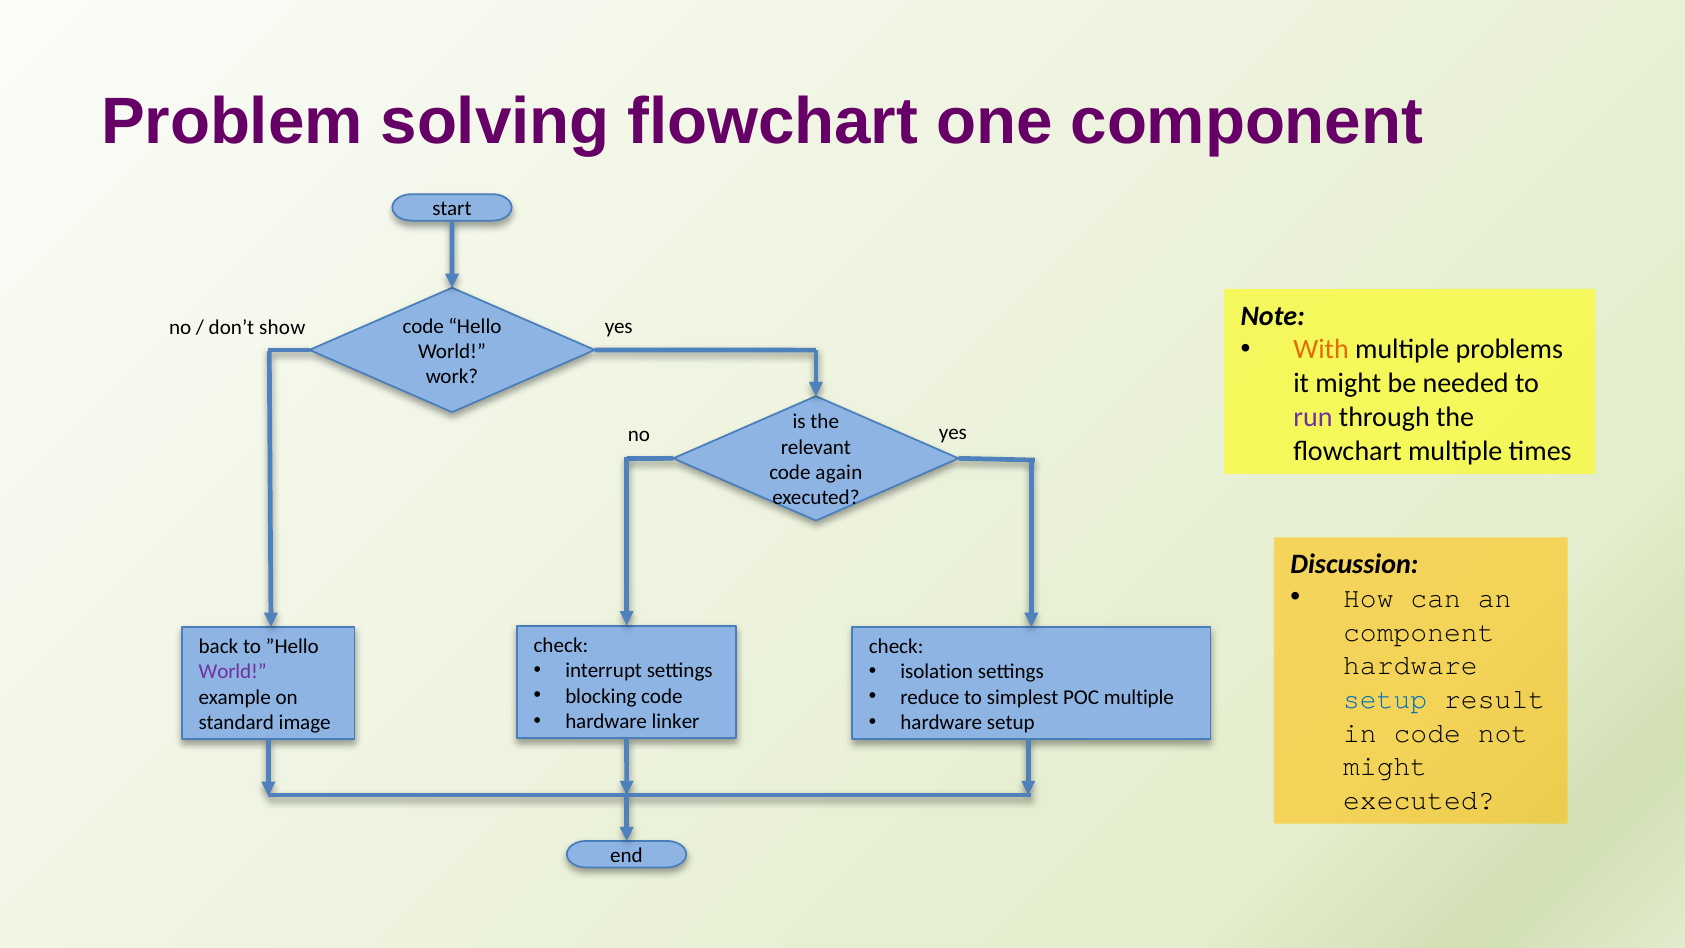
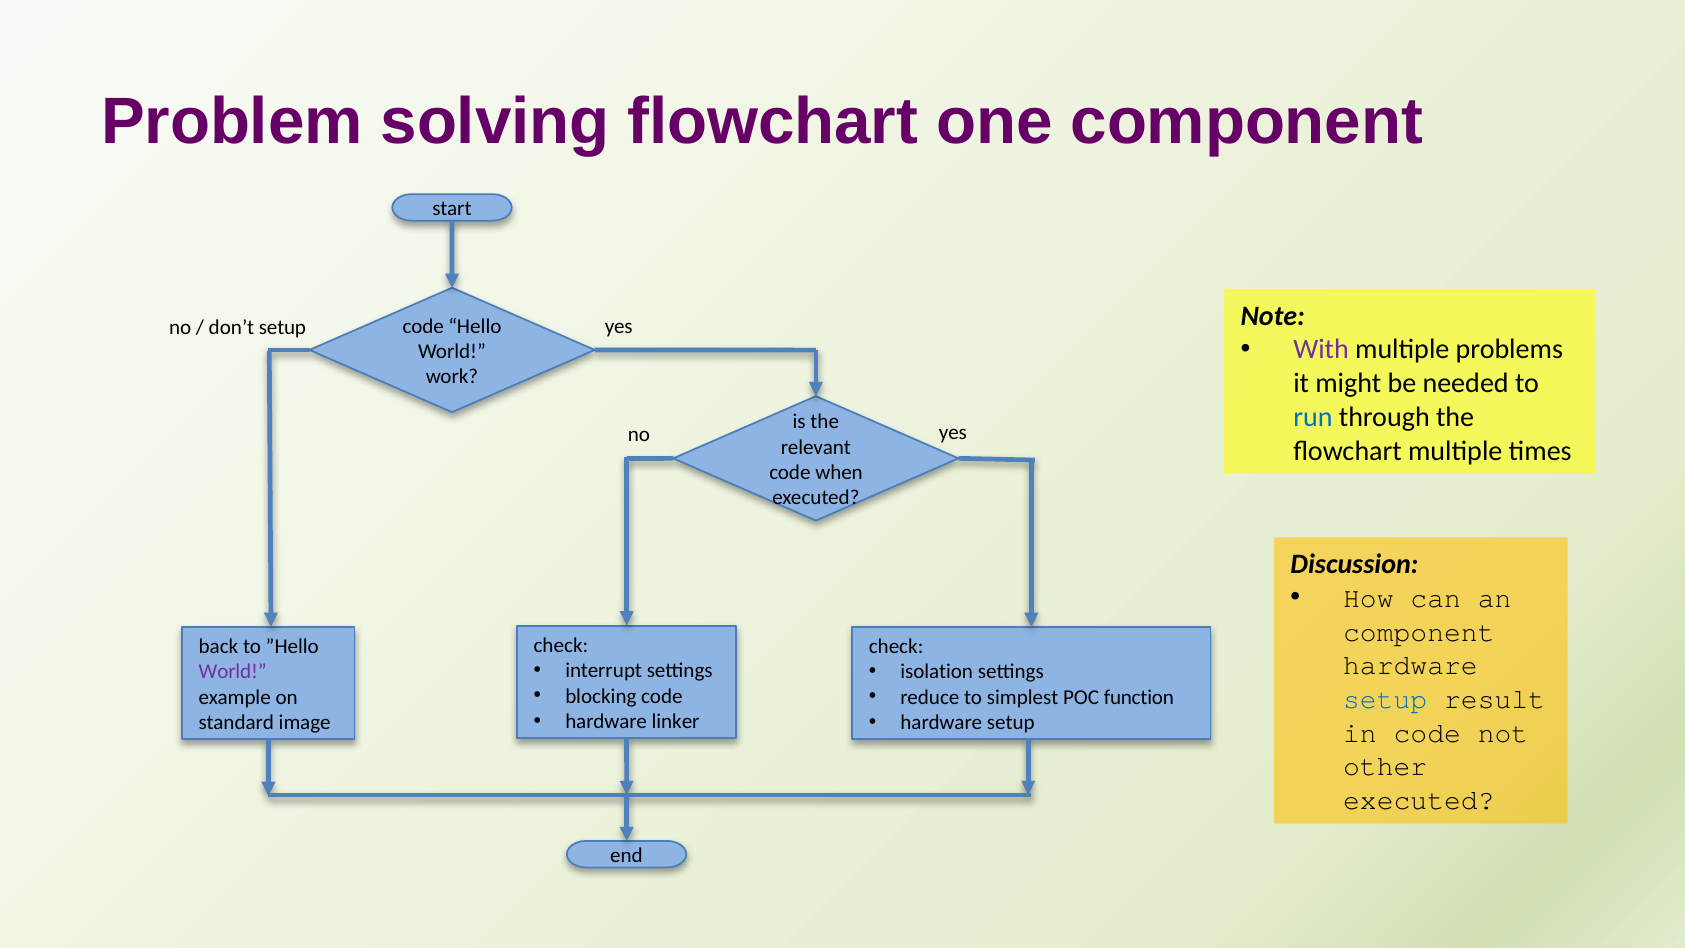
don’t show: show -> setup
With colour: orange -> purple
run colour: purple -> blue
again: again -> when
POC multiple: multiple -> function
might at (1385, 767): might -> other
